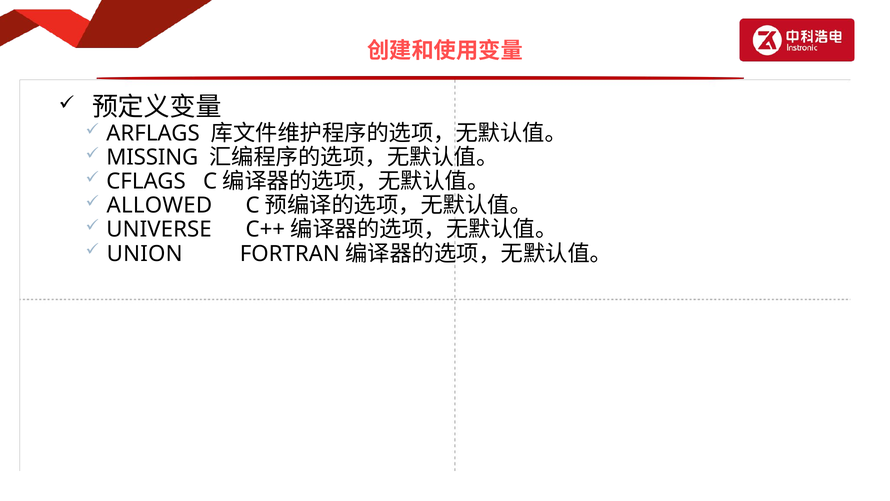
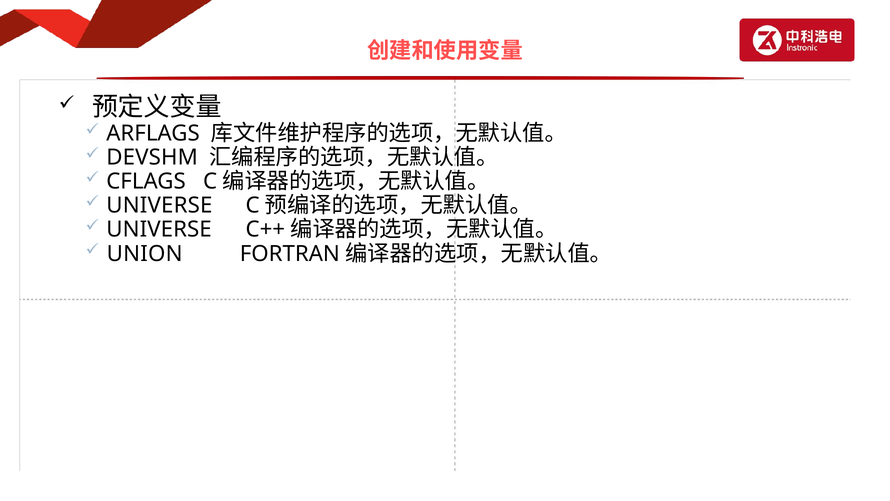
MISSING: MISSING -> DEVSHM
ALLOWED at (159, 205): ALLOWED -> UNIVERSE
